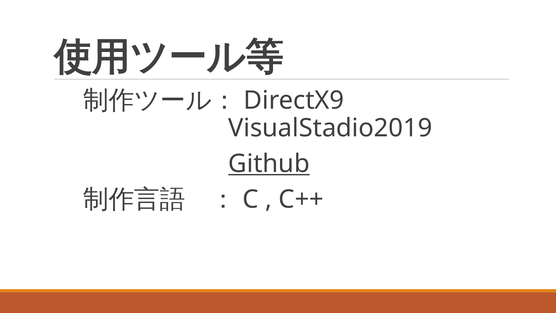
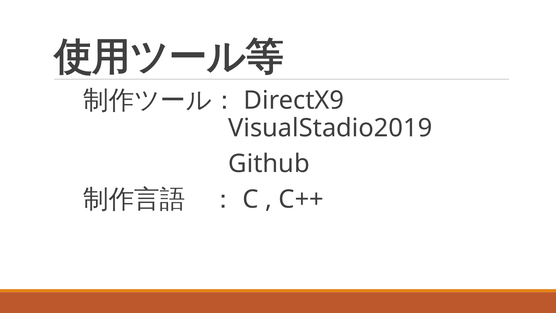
Github underline: present -> none
